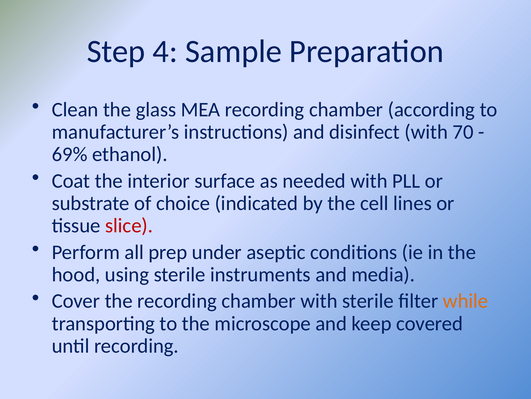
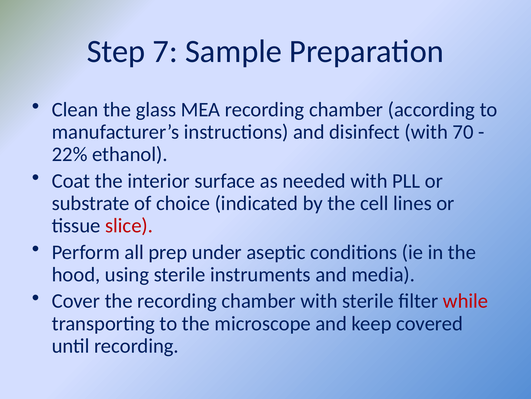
4: 4 -> 7
69%: 69% -> 22%
while colour: orange -> red
